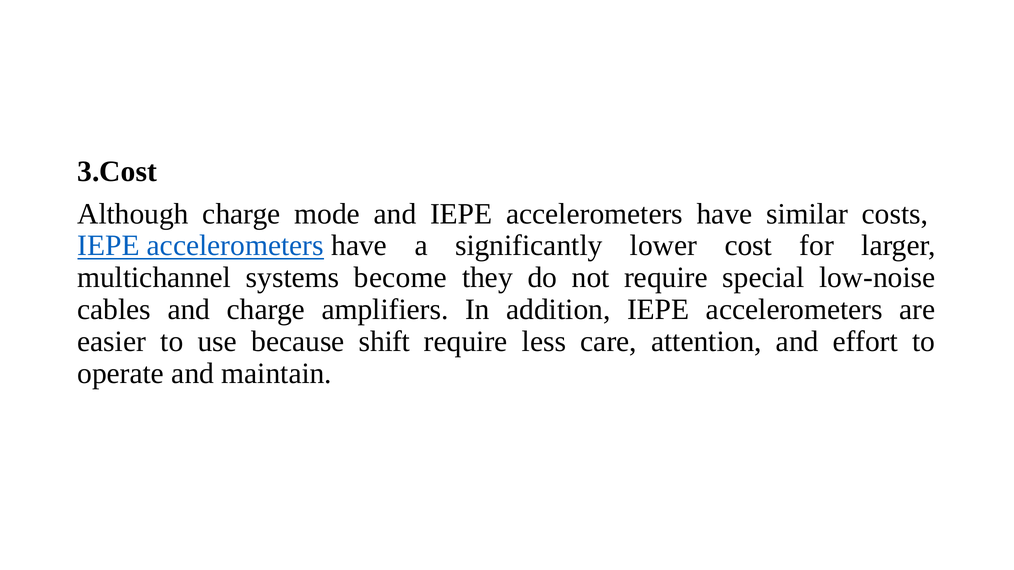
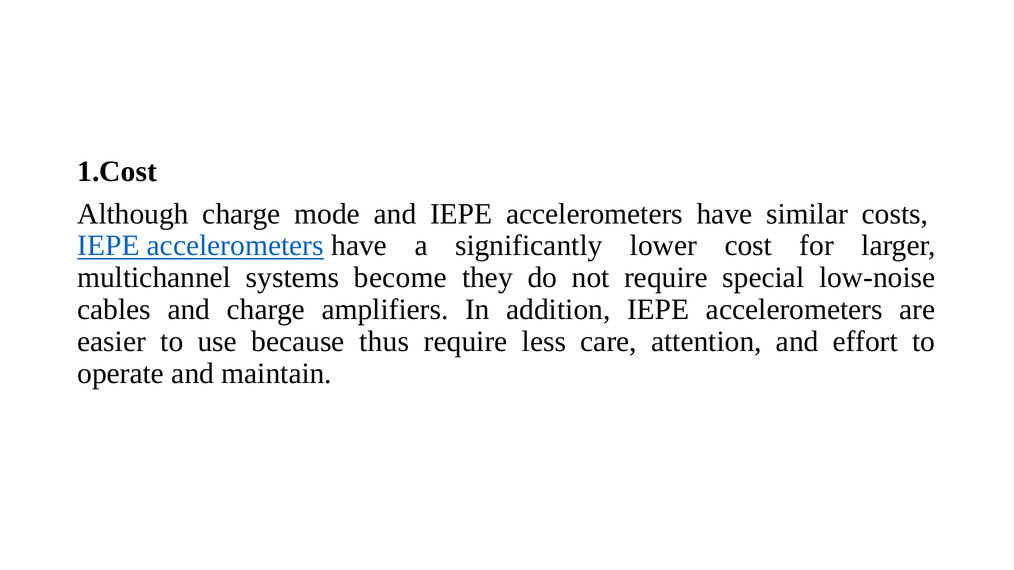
3.Cost: 3.Cost -> 1.Cost
shift: shift -> thus
